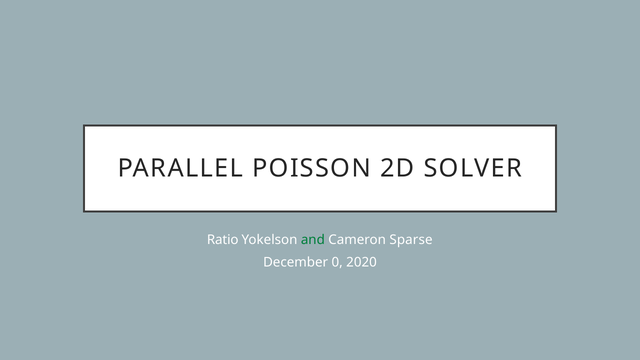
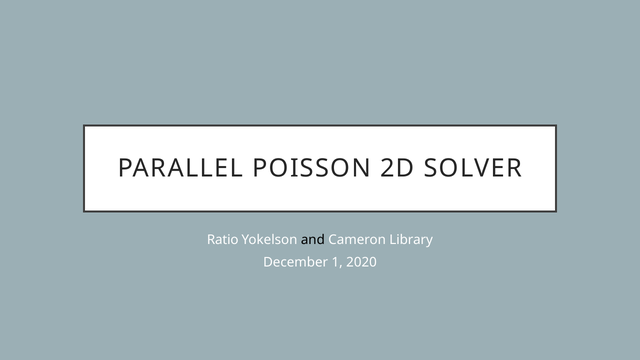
and colour: green -> black
Sparse: Sparse -> Library
0: 0 -> 1
